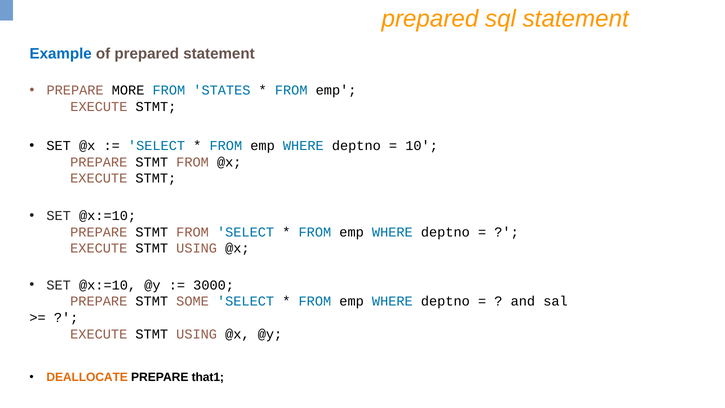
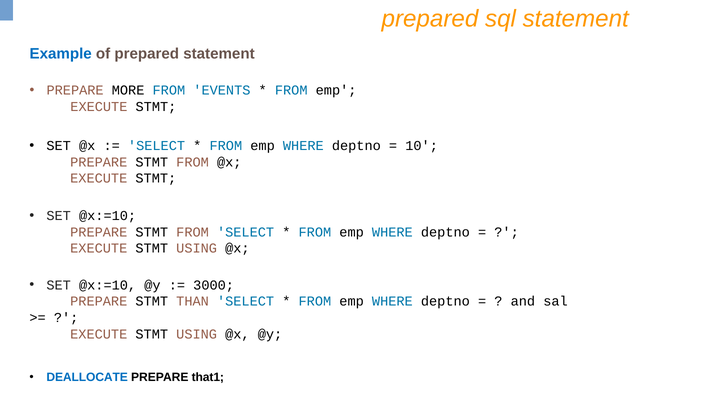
STATES: STATES -> EVENTS
SOME: SOME -> THAN
DEALLOCATE colour: orange -> blue
